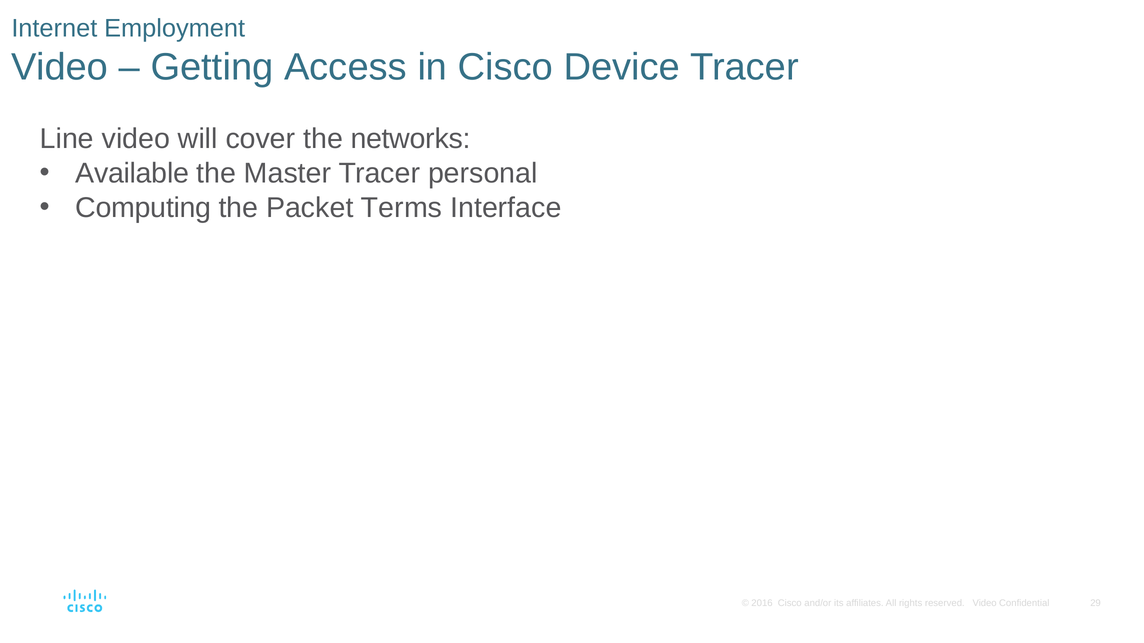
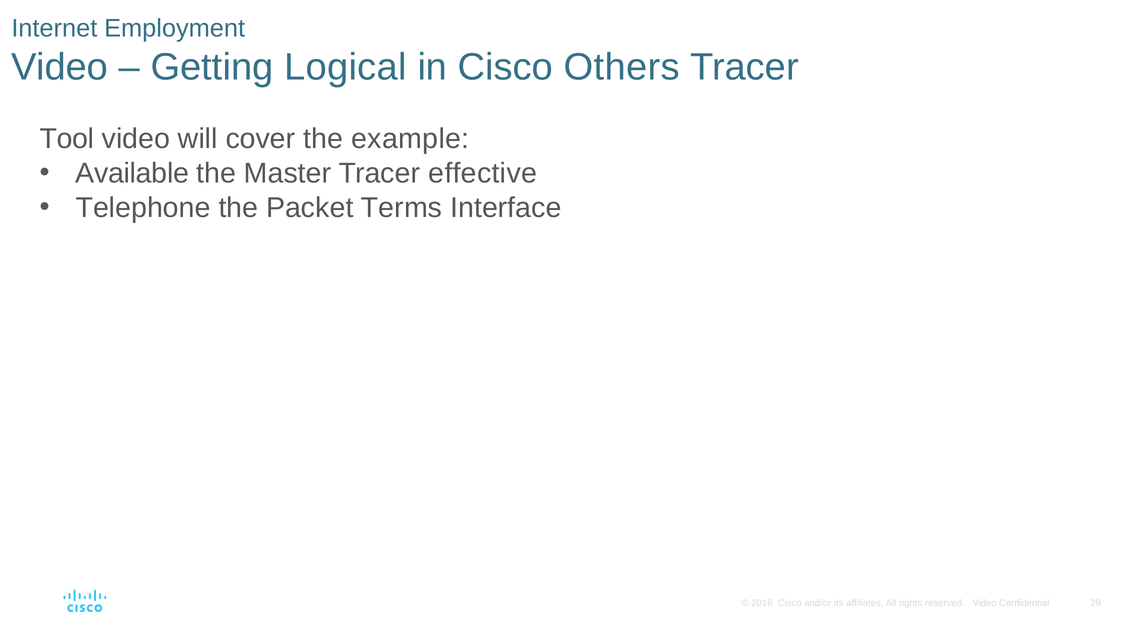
Access: Access -> Logical
Device: Device -> Others
Line: Line -> Tool
networks: networks -> example
personal: personal -> effective
Computing: Computing -> Telephone
